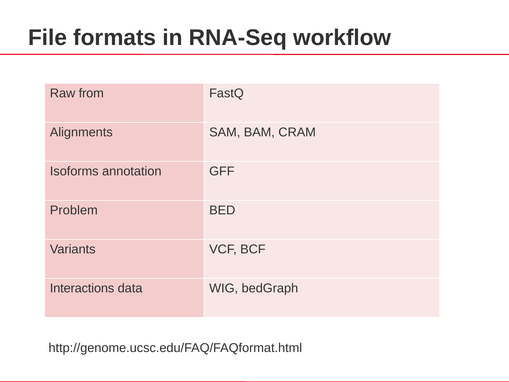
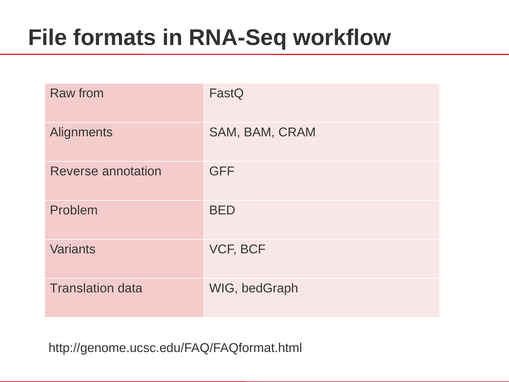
Isoforms: Isoforms -> Reverse
Interactions: Interactions -> Translation
